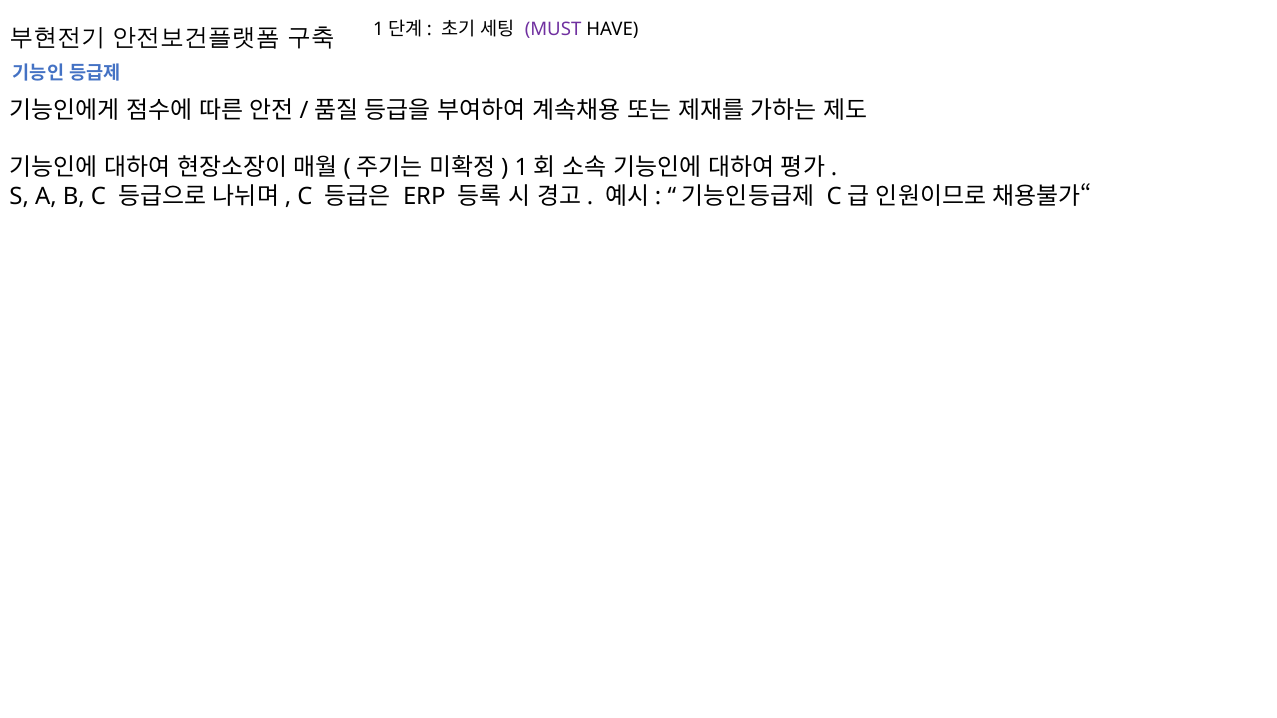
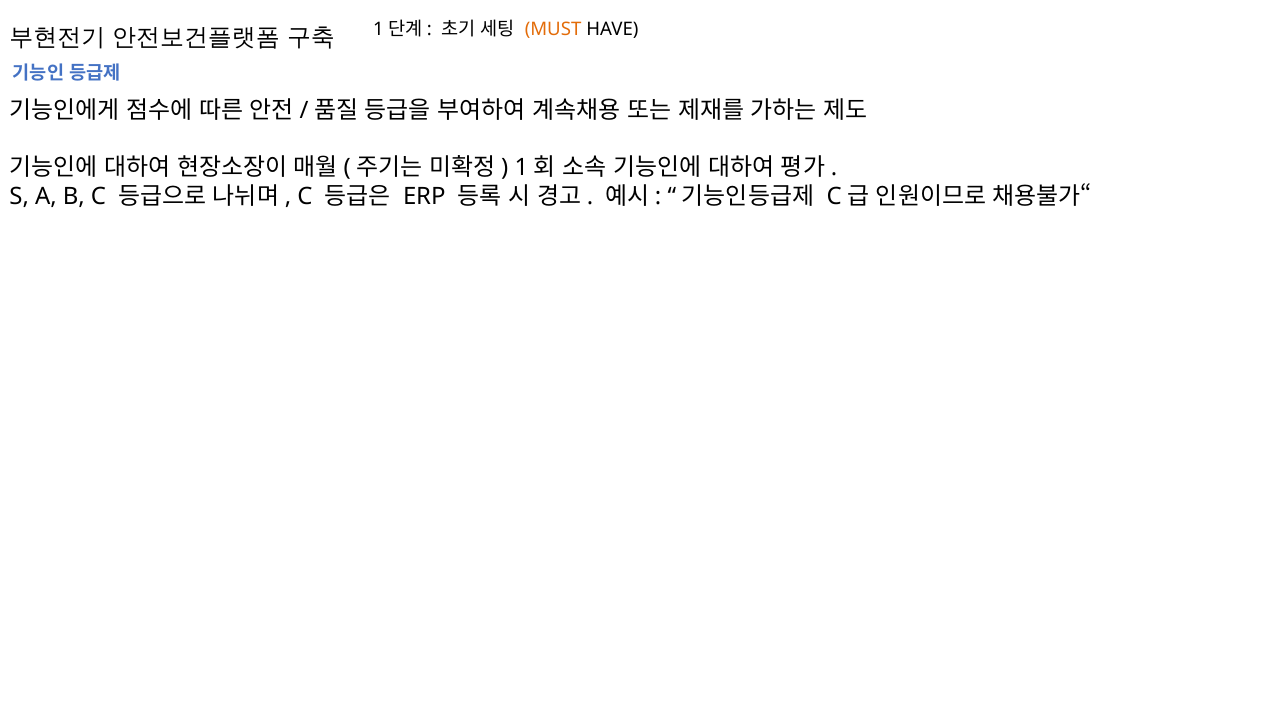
MUST colour: purple -> orange
